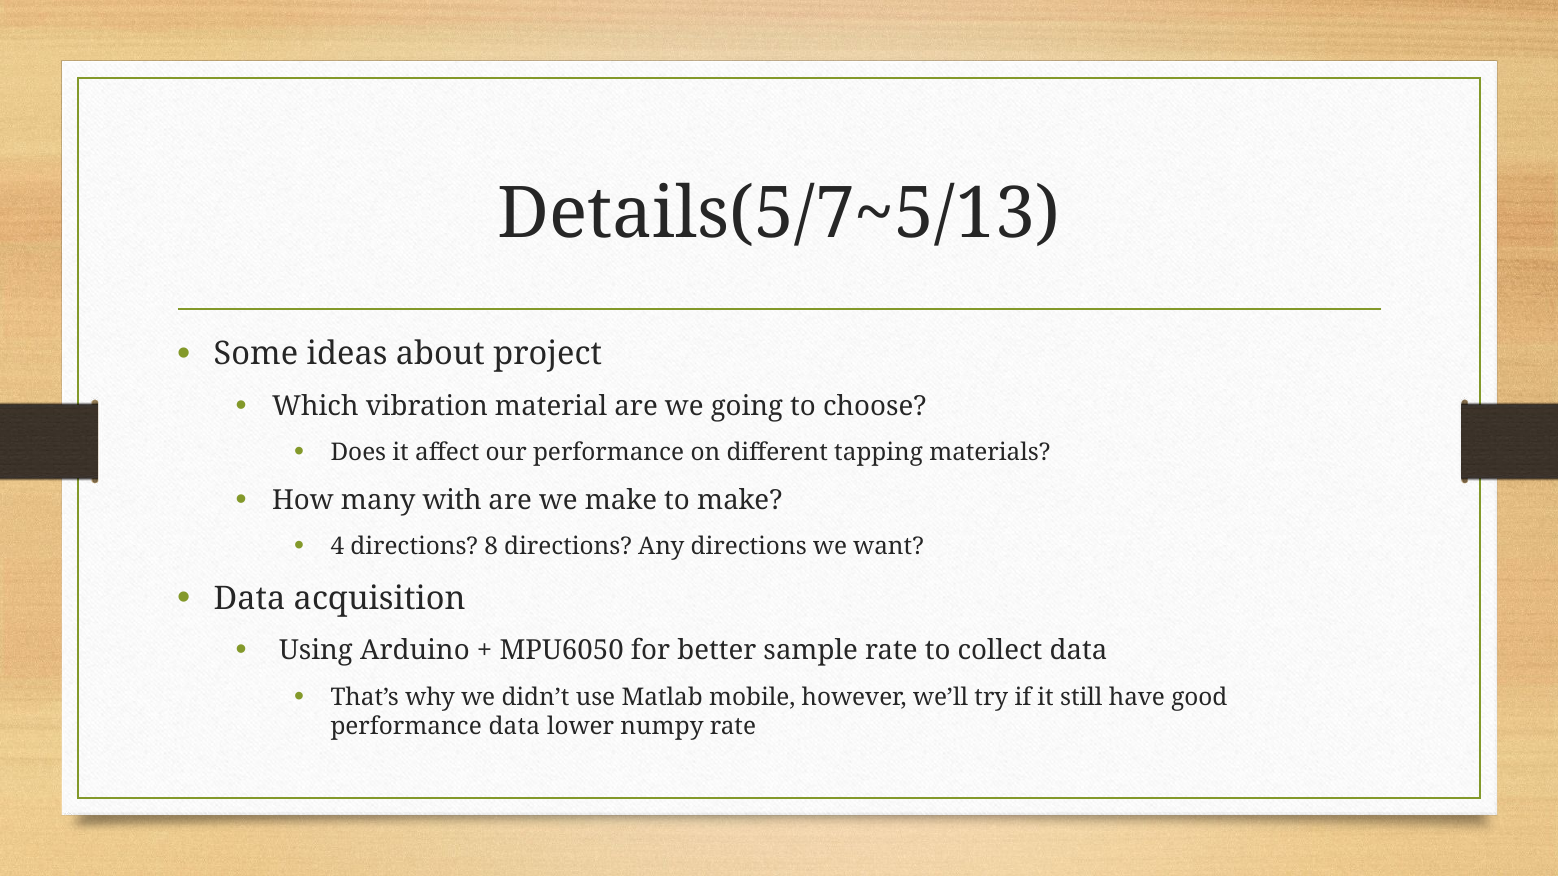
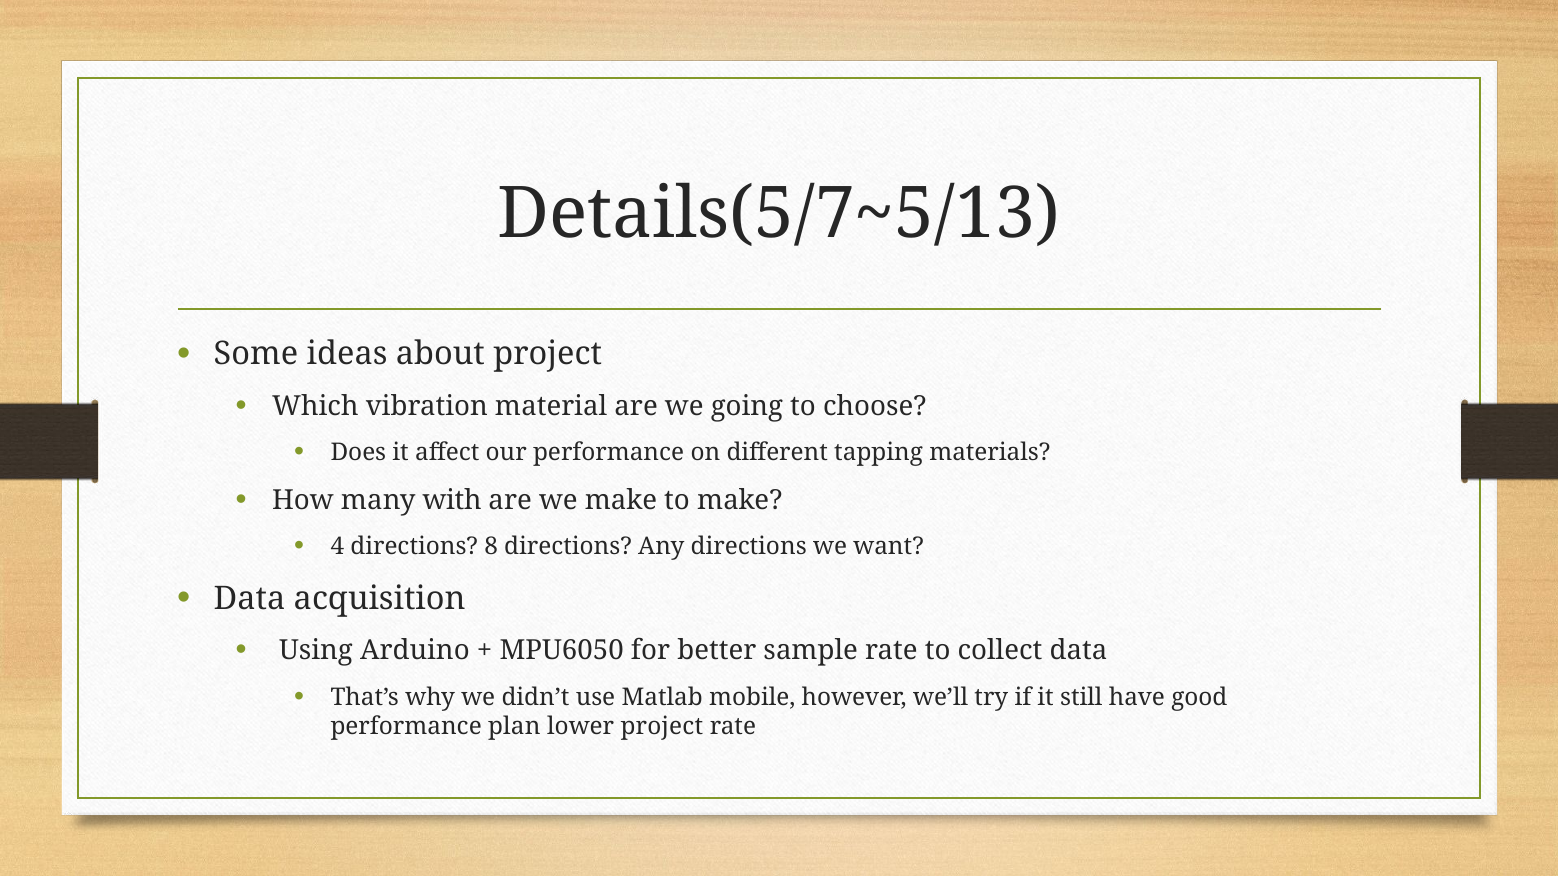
performance data: data -> plan
lower numpy: numpy -> project
